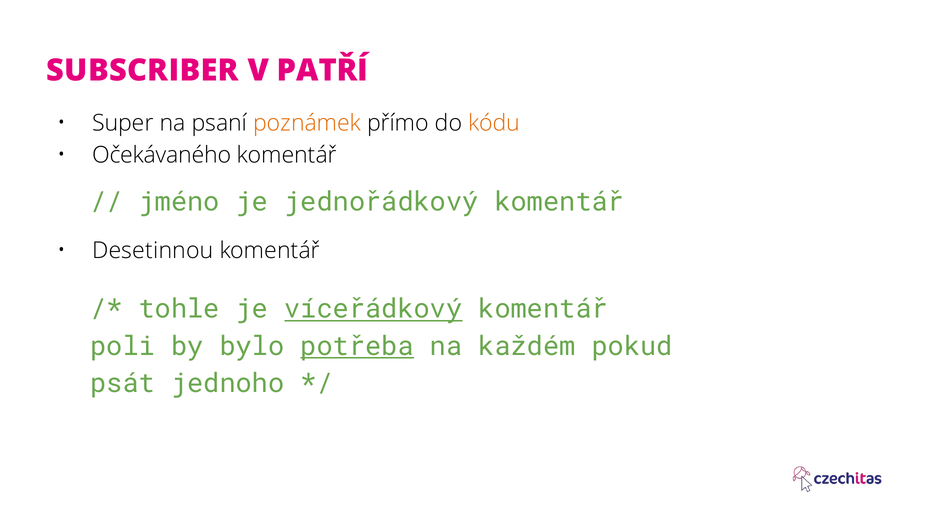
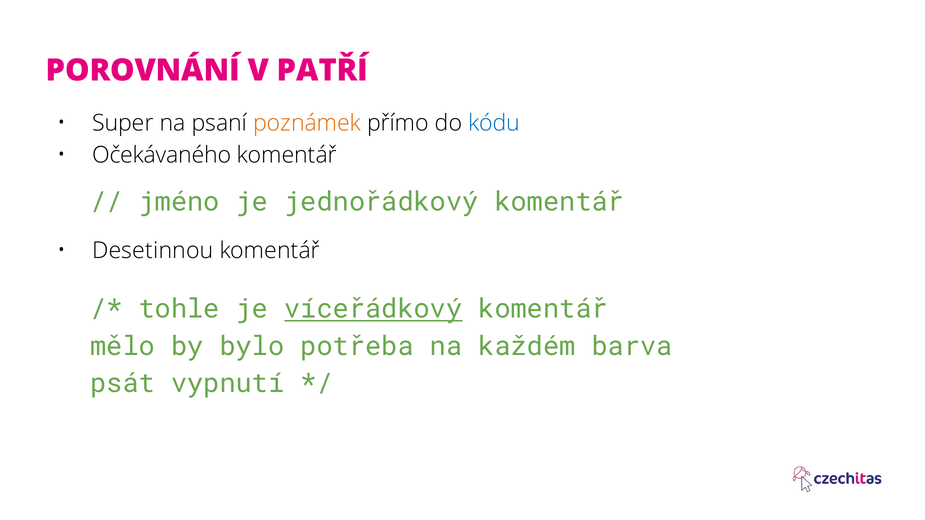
SUBSCRIBER: SUBSCRIBER -> POROVNÁNÍ
kódu colour: orange -> blue
poli: poli -> mělo
potřeba underline: present -> none
pokud: pokud -> barva
jednoho: jednoho -> vypnutí
